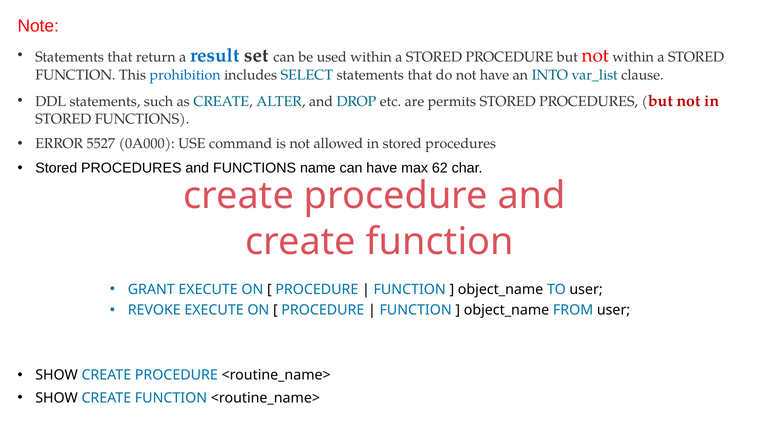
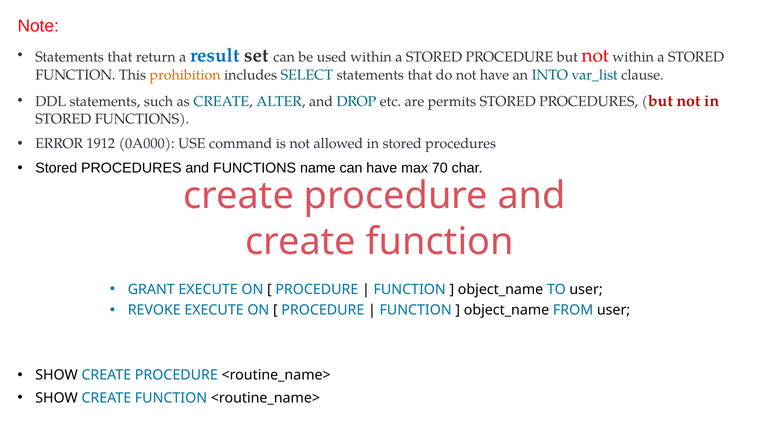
prohibition colour: blue -> orange
5527: 5527 -> 1912
62: 62 -> 70
